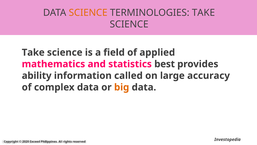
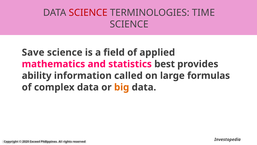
SCIENCE at (88, 13) colour: orange -> red
TERMINOLOGIES TAKE: TAKE -> TIME
Take at (33, 52): Take -> Save
accuracy: accuracy -> formulas
